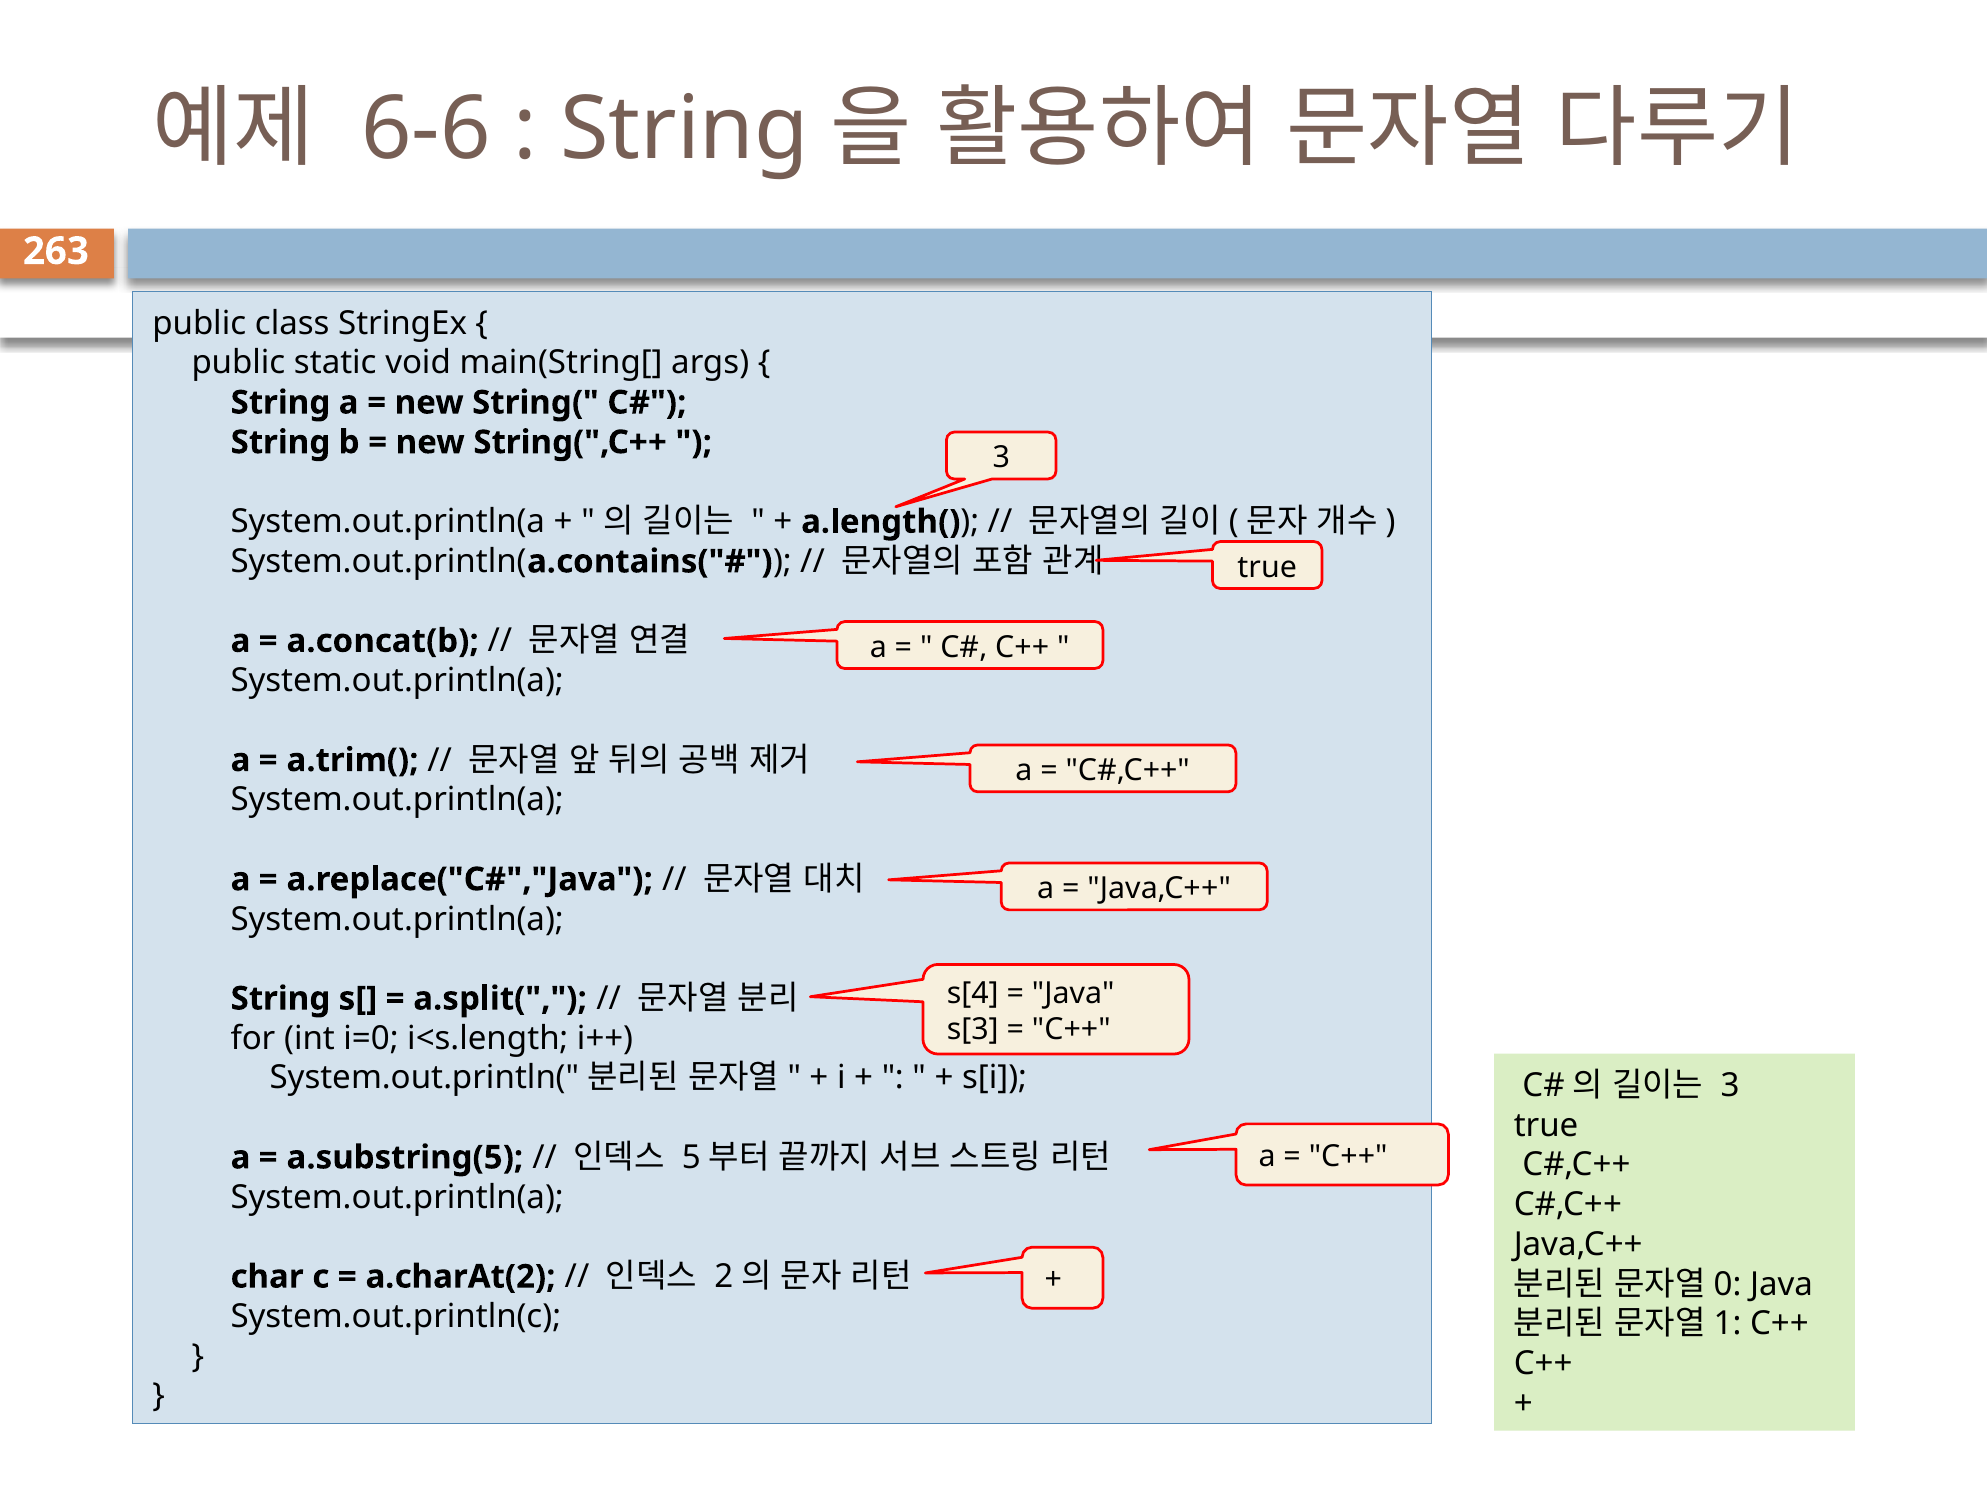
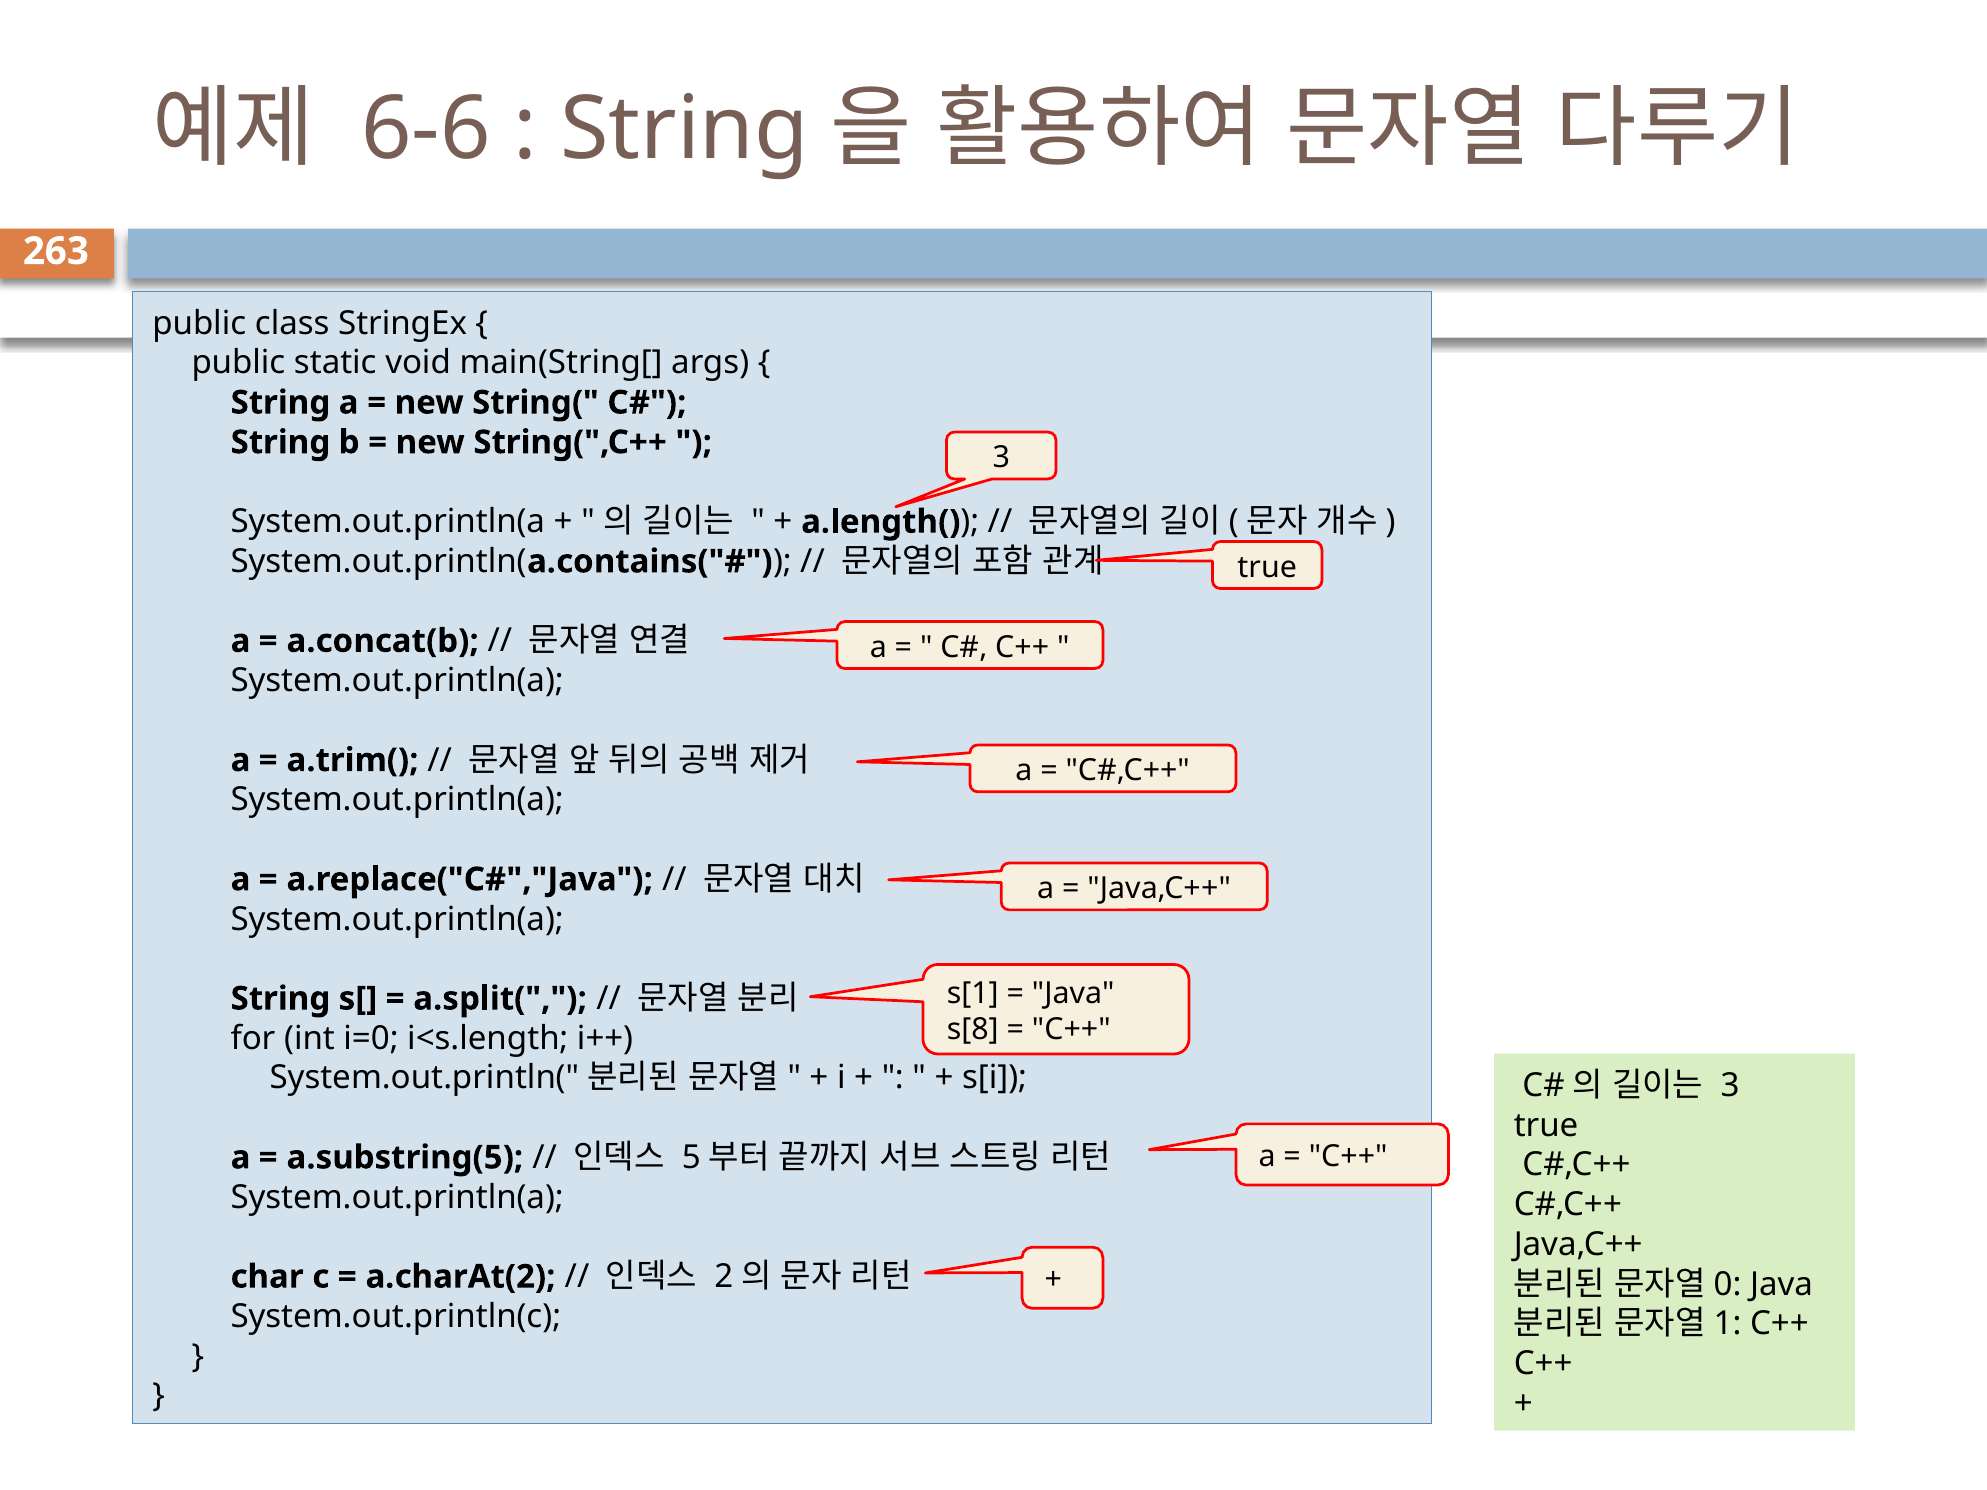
s[4: s[4 -> s[1
s[3: s[3 -> s[8
